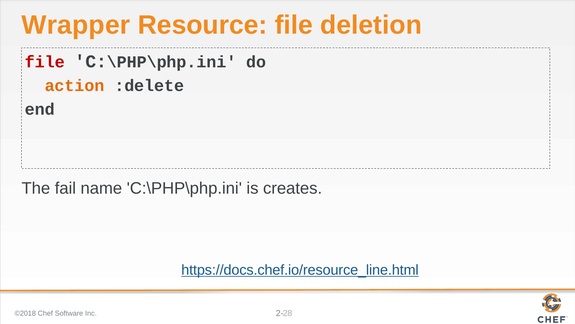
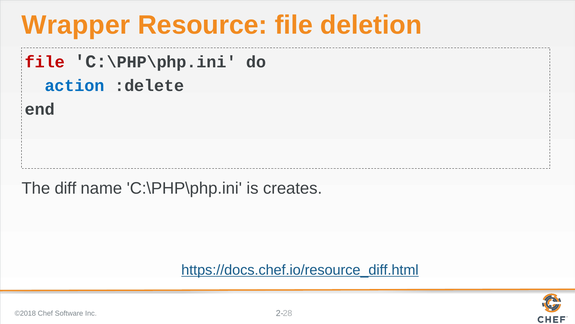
action colour: orange -> blue
fail: fail -> diff
https://docs.chef.io/resource_line.html: https://docs.chef.io/resource_line.html -> https://docs.chef.io/resource_diff.html
